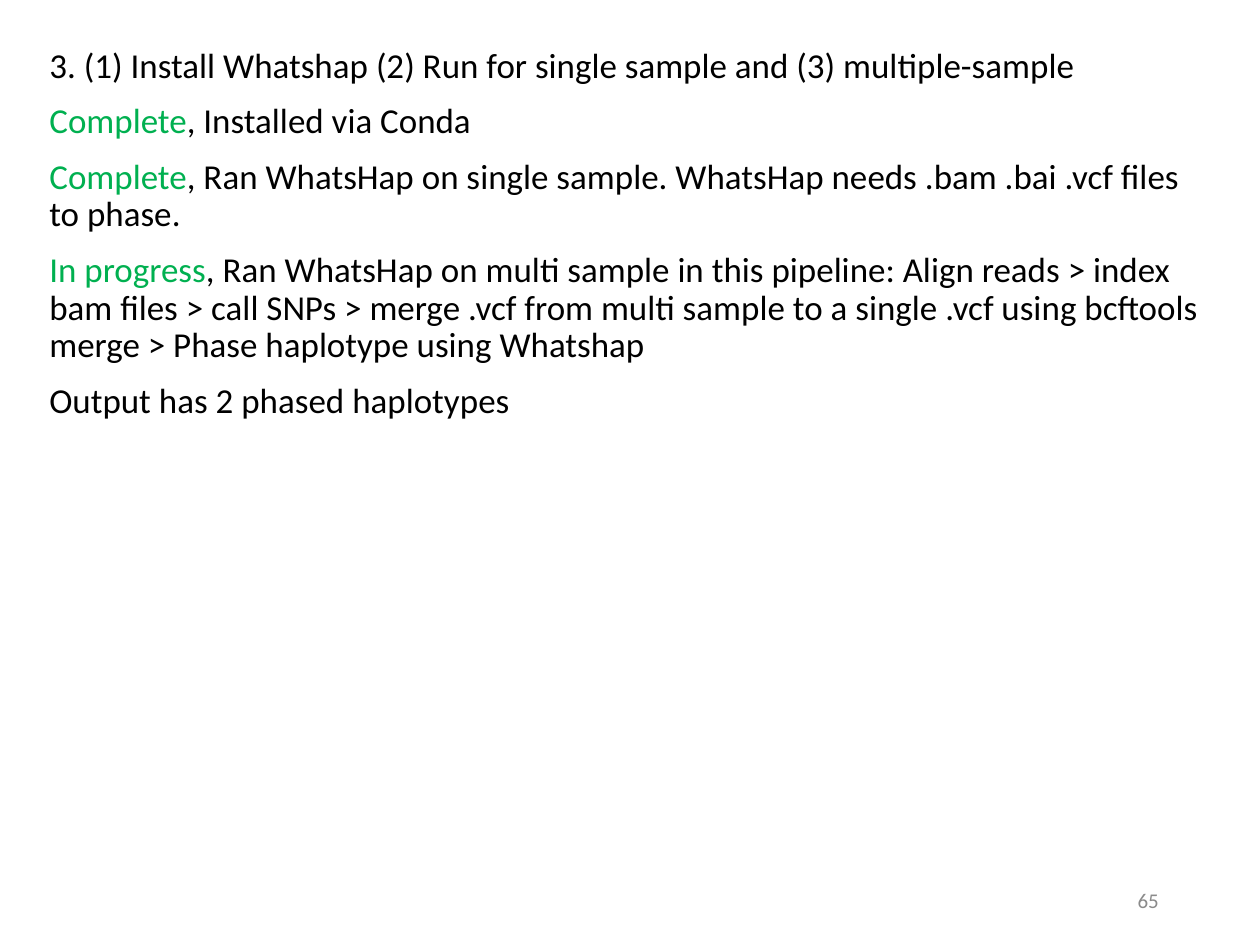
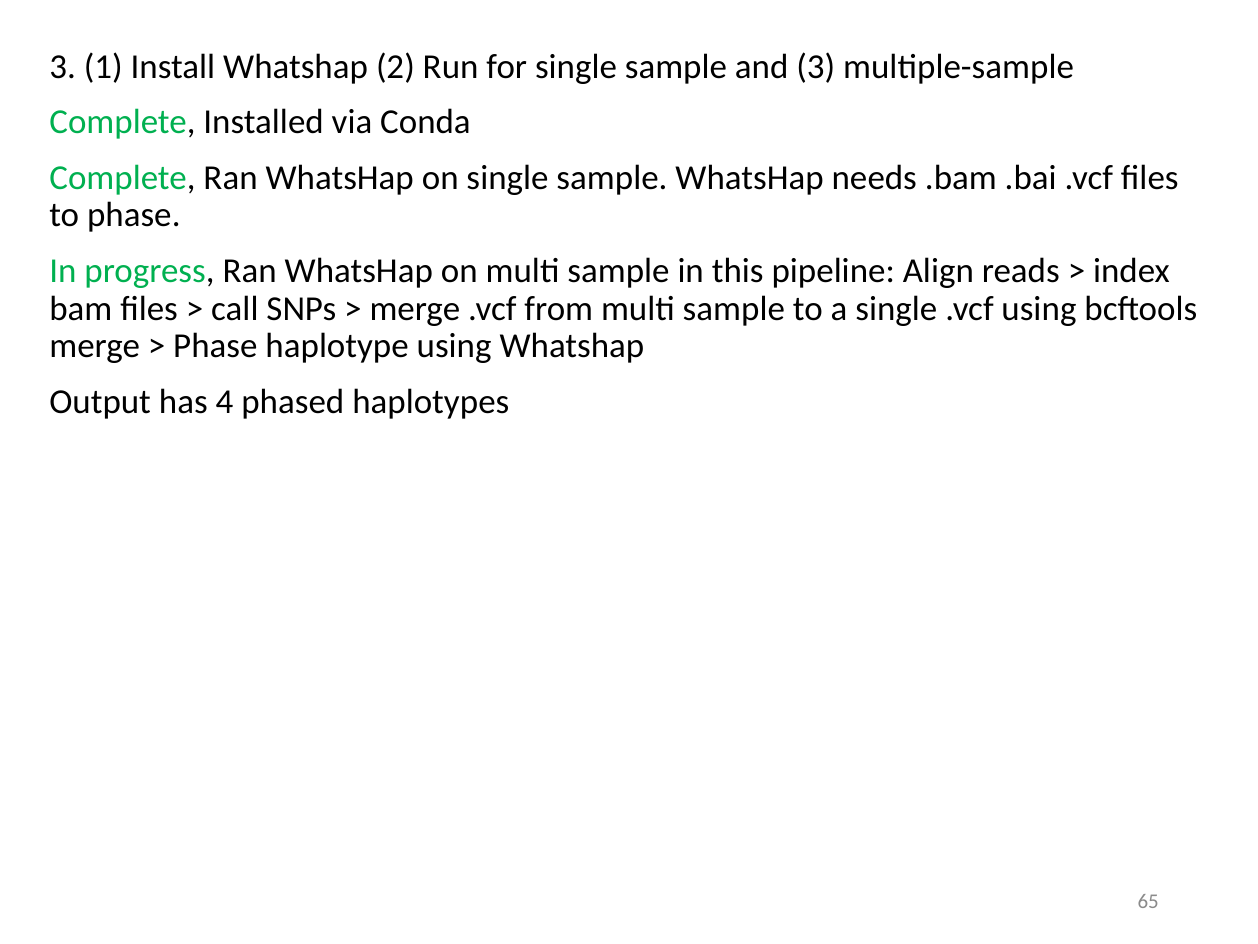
has 2: 2 -> 4
